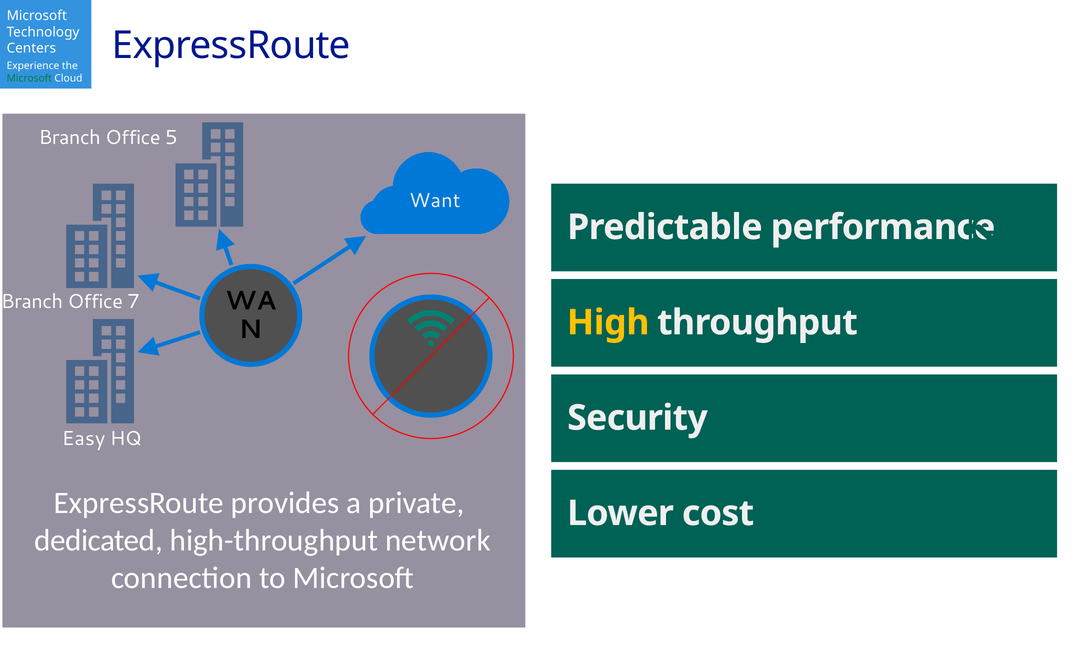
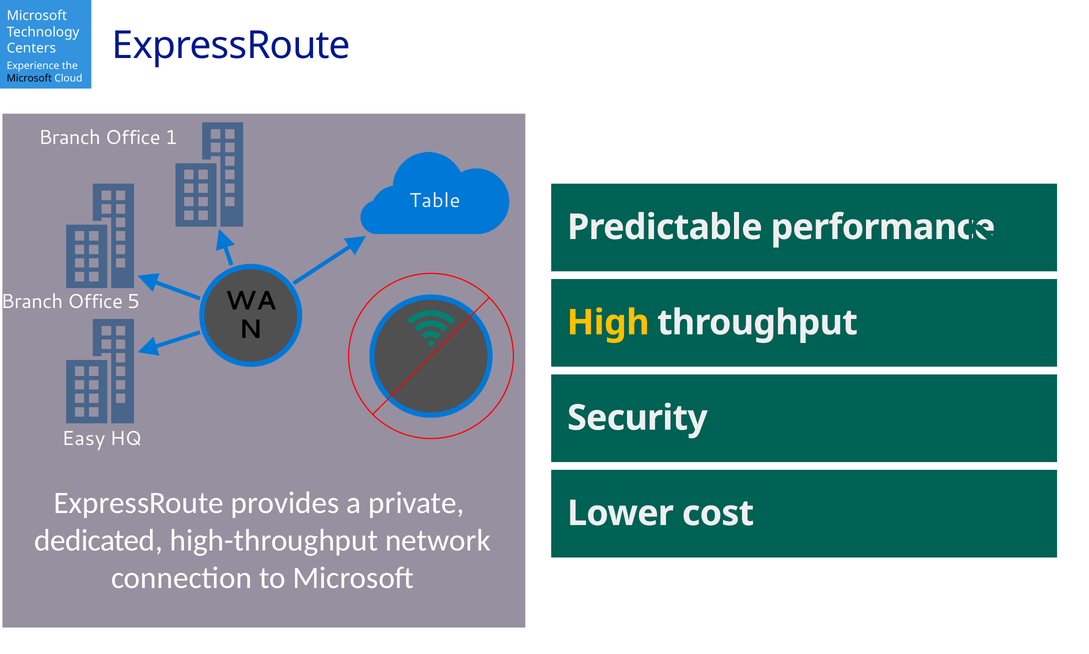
Microsoft at (29, 78) colour: green -> black
5: 5 -> 1
Want: Want -> Table
7: 7 -> 5
